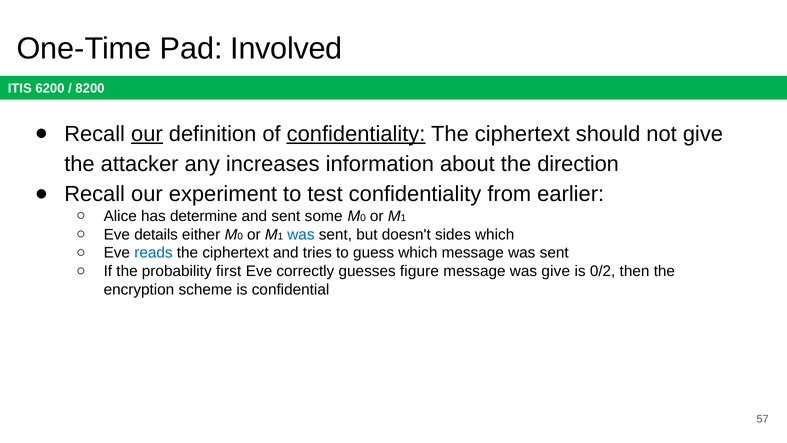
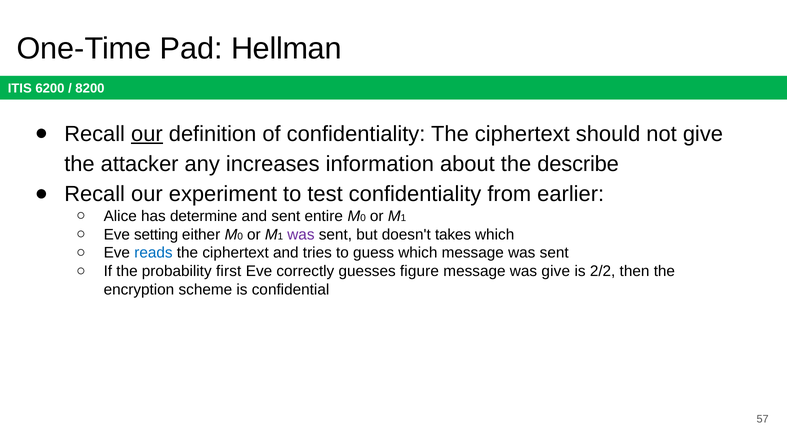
Involved: Involved -> Hellman
confidentiality at (356, 134) underline: present -> none
direction: direction -> describe
some: some -> entire
details: details -> setting
was at (301, 234) colour: blue -> purple
sides: sides -> takes
0/2: 0/2 -> 2/2
